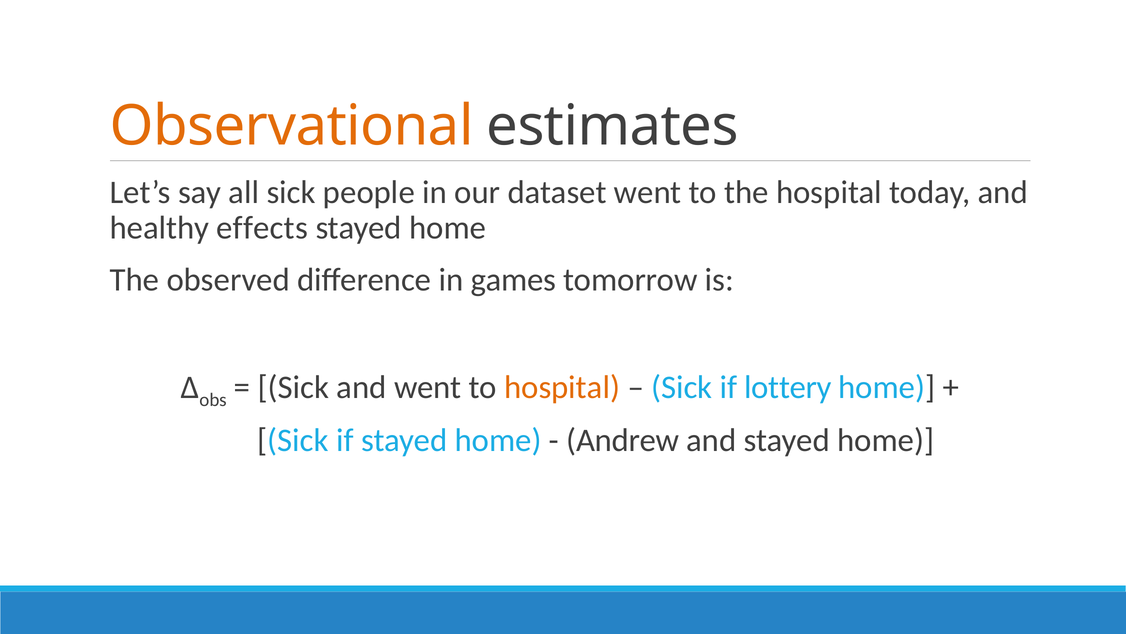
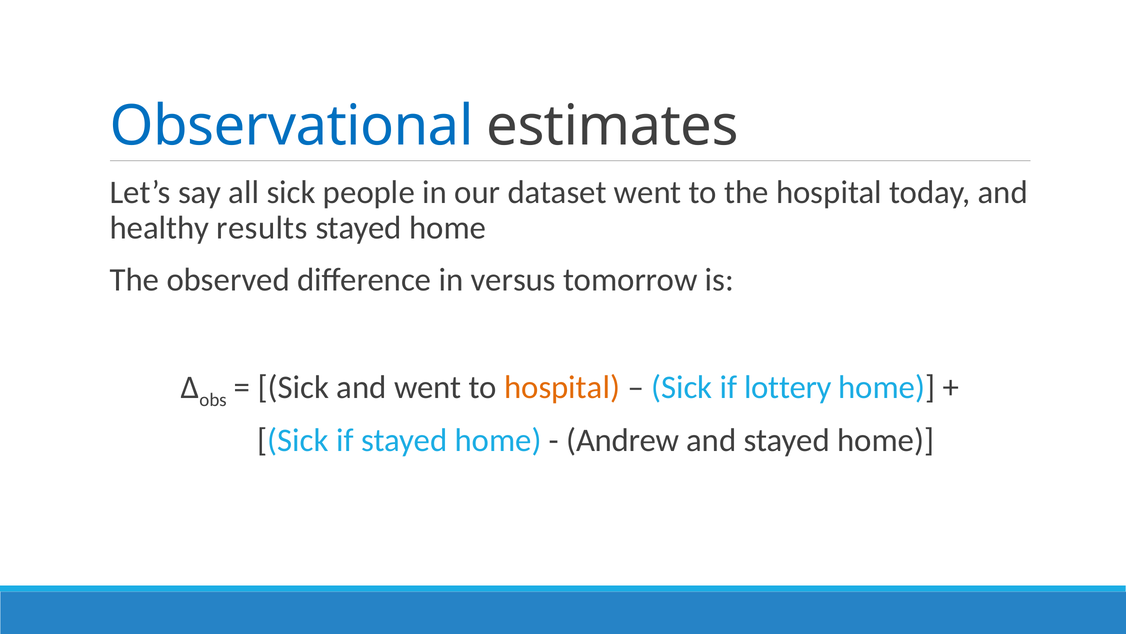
Observational colour: orange -> blue
effects: effects -> results
games: games -> versus
